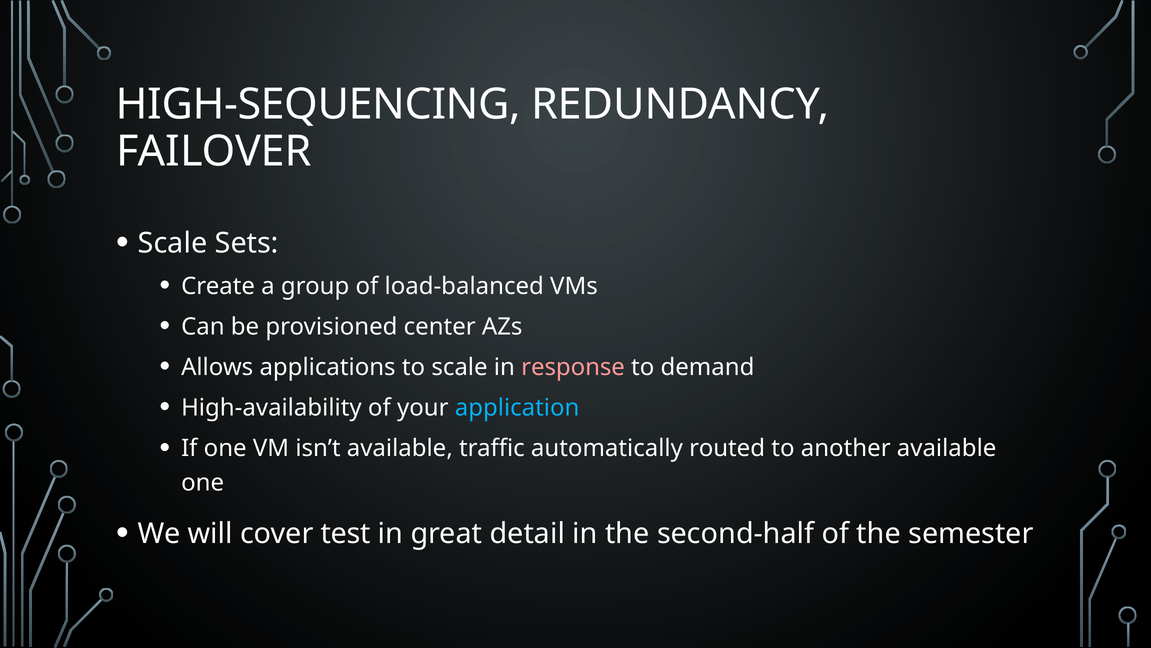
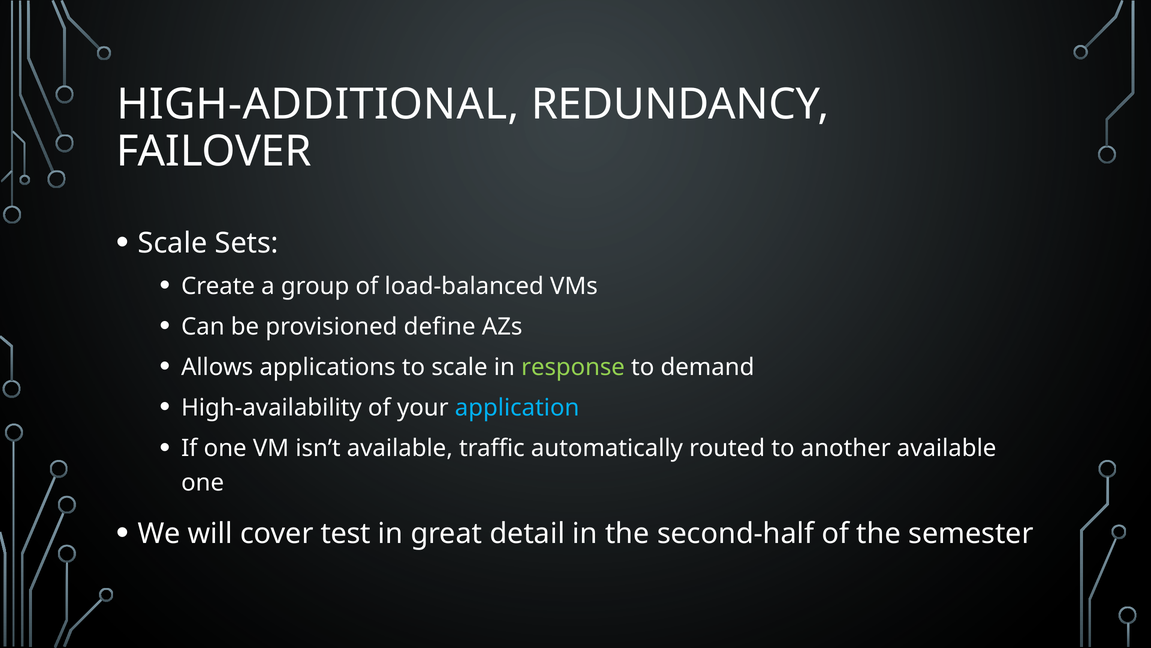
HIGH-SEQUENCING: HIGH-SEQUENCING -> HIGH-ADDITIONAL
center: center -> define
response colour: pink -> light green
